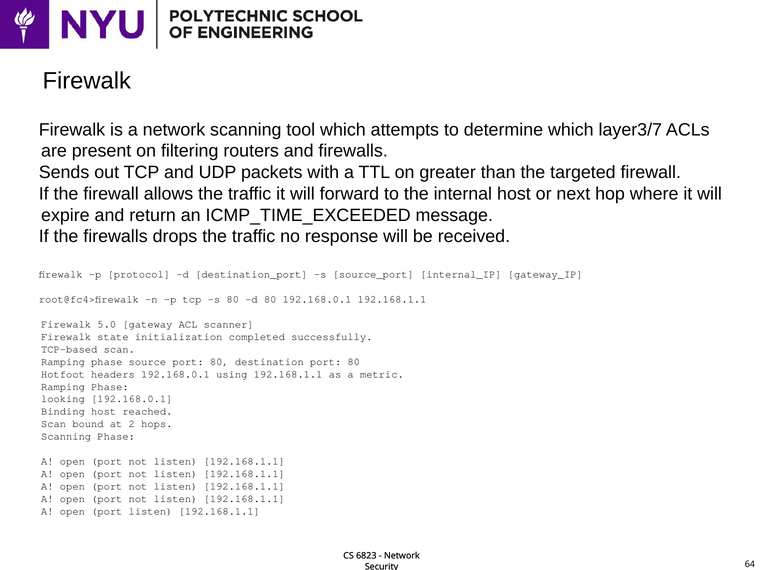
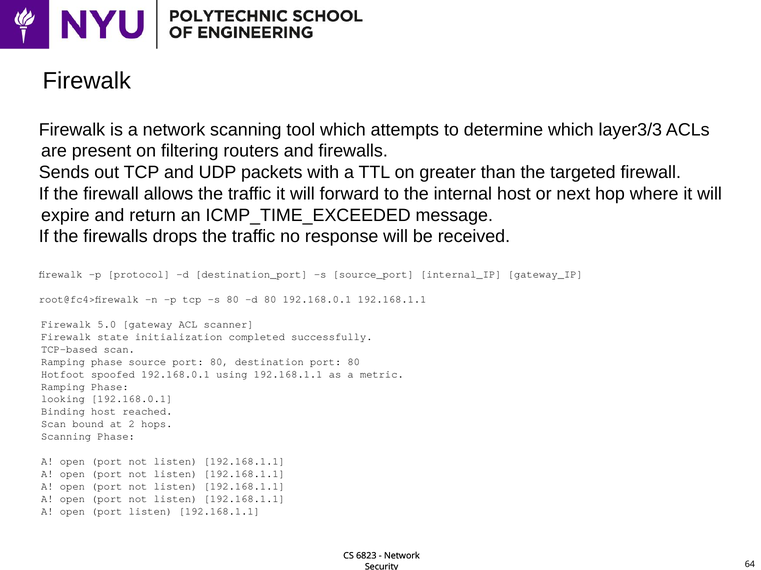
layer3/7: layer3/7 -> layer3/3
headers: headers -> spoofed
